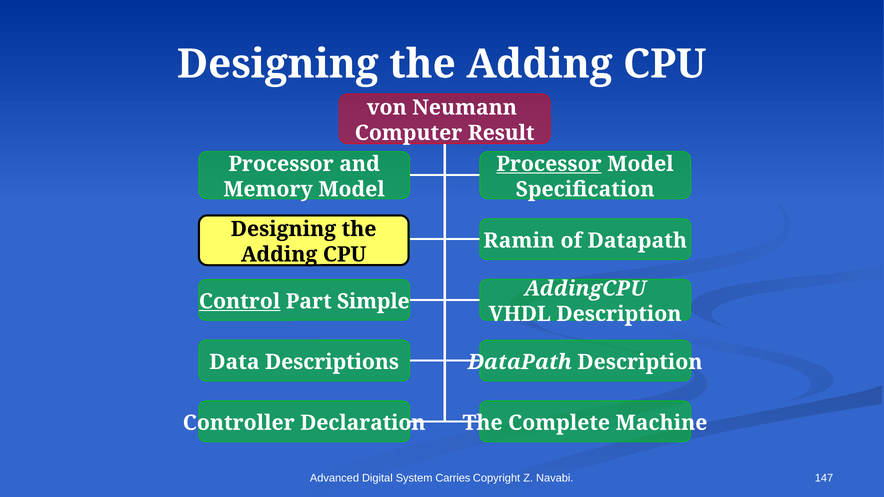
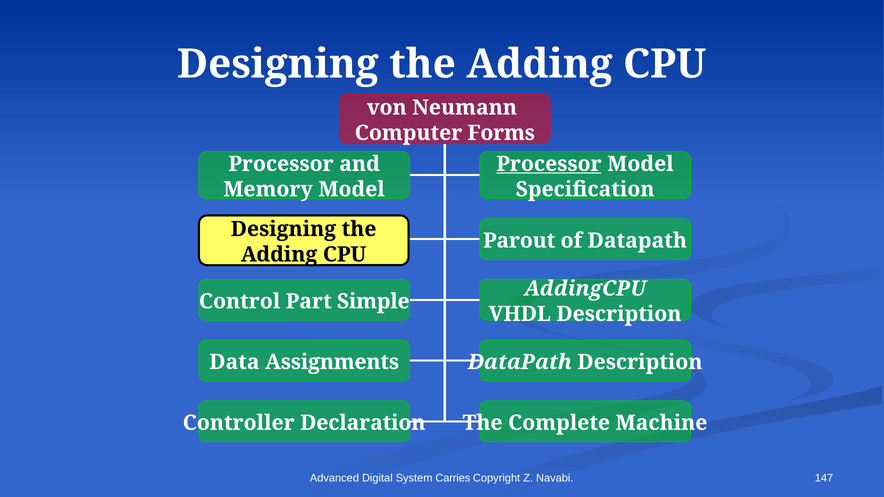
Result: Result -> Forms
Ramin: Ramin -> Parout
Control underline: present -> none
Descriptions: Descriptions -> Assignments
